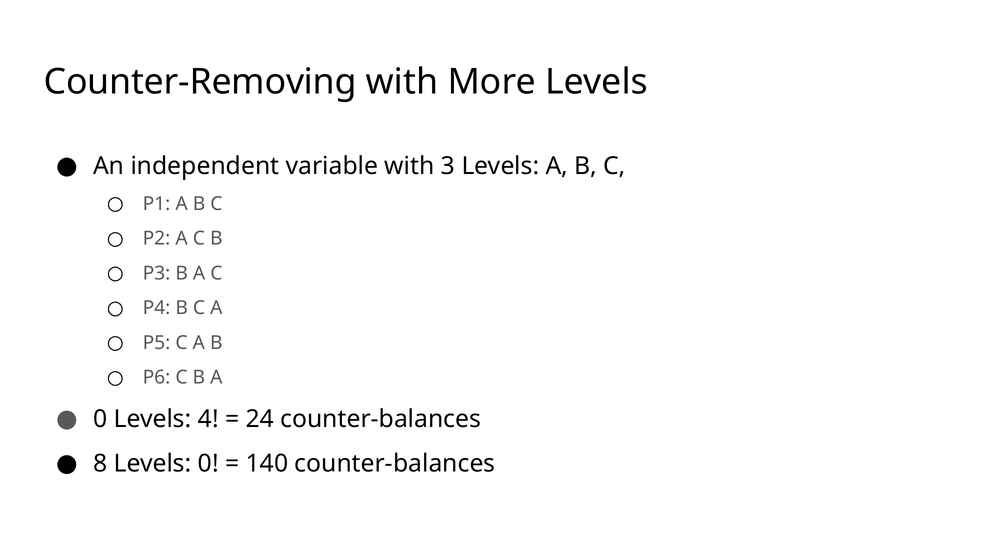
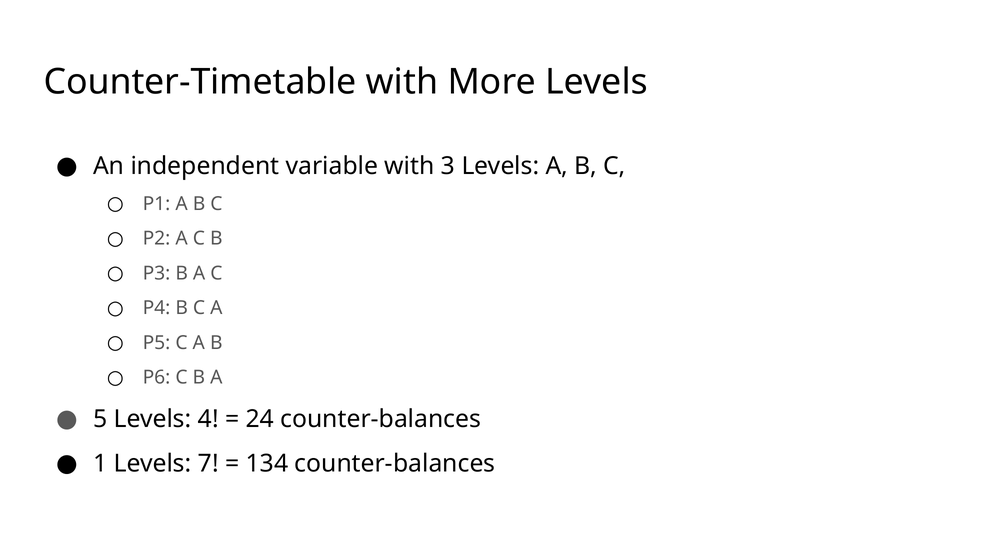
Counter-Removing: Counter-Removing -> Counter-Timetable
0 at (100, 419): 0 -> 5
8: 8 -> 1
Levels 0: 0 -> 7
140: 140 -> 134
